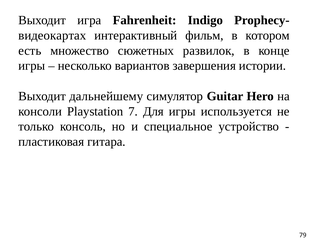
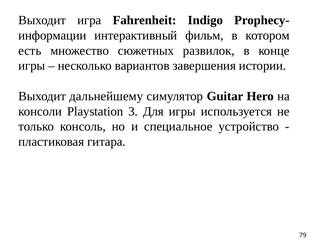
видеокартах: видеокартах -> информации
7: 7 -> 3
